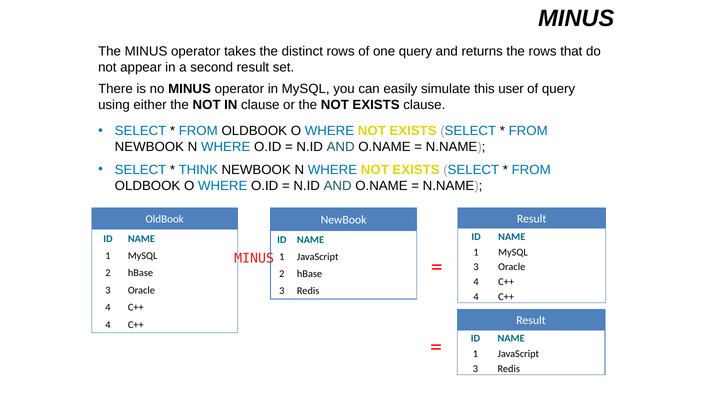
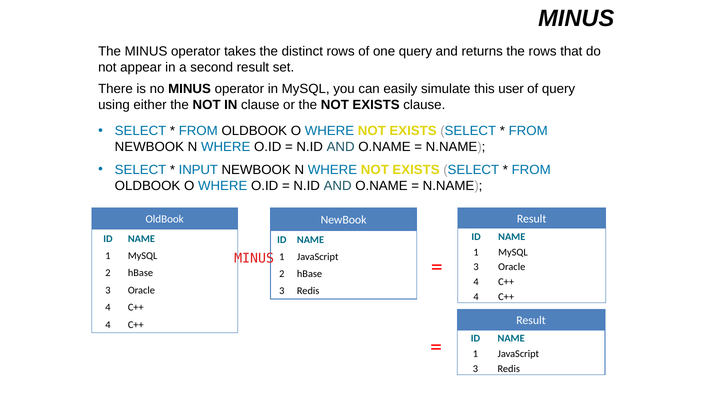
THINK: THINK -> INPUT
